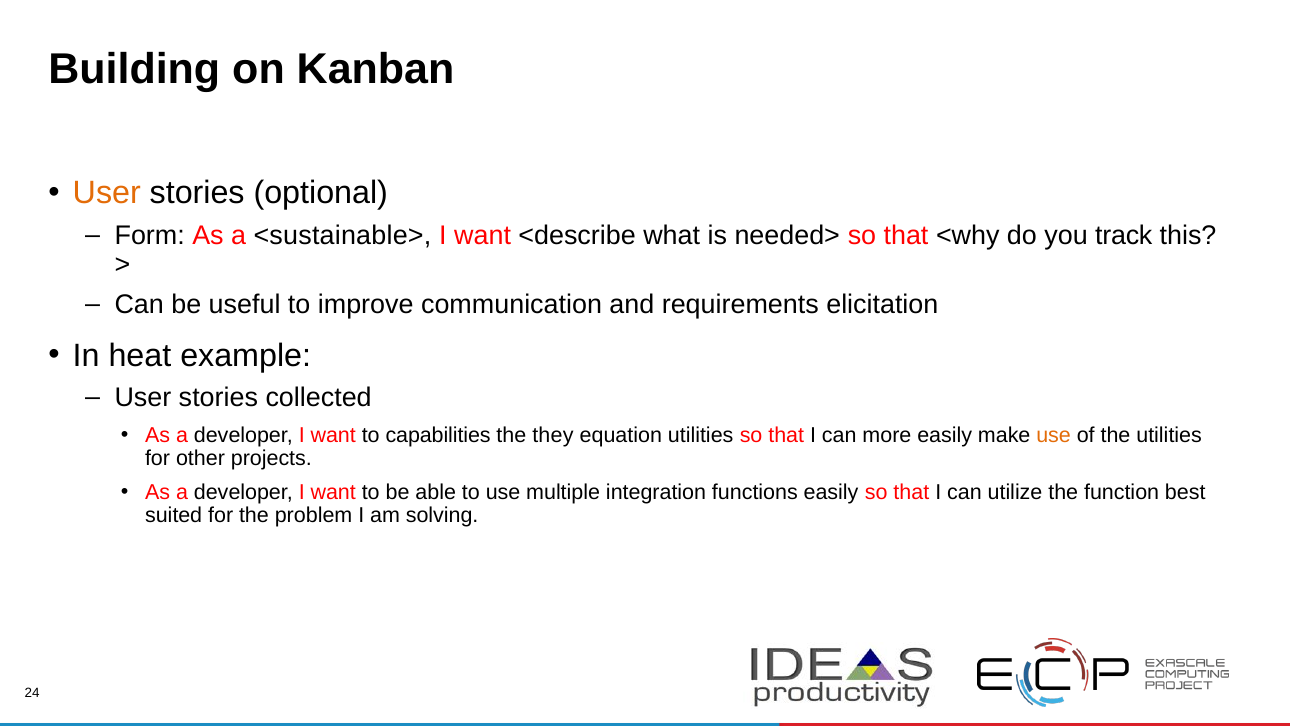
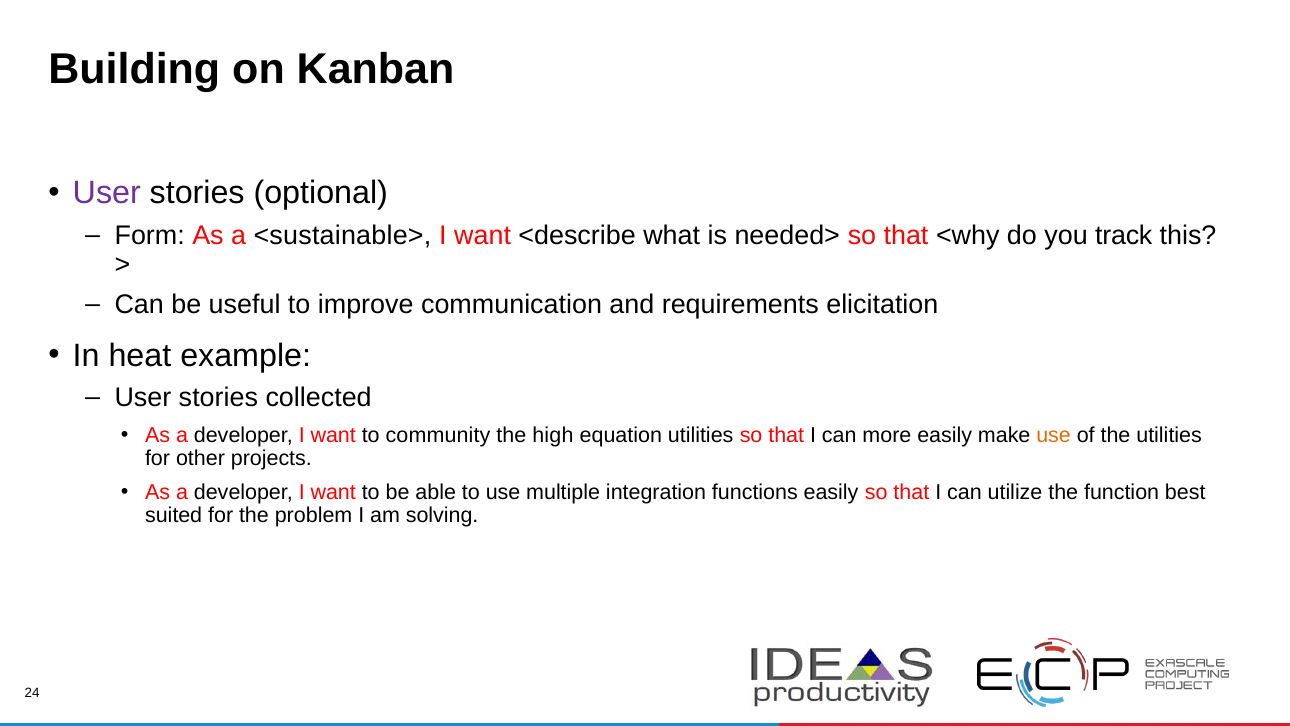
User at (107, 193) colour: orange -> purple
capabilities: capabilities -> community
they: they -> high
